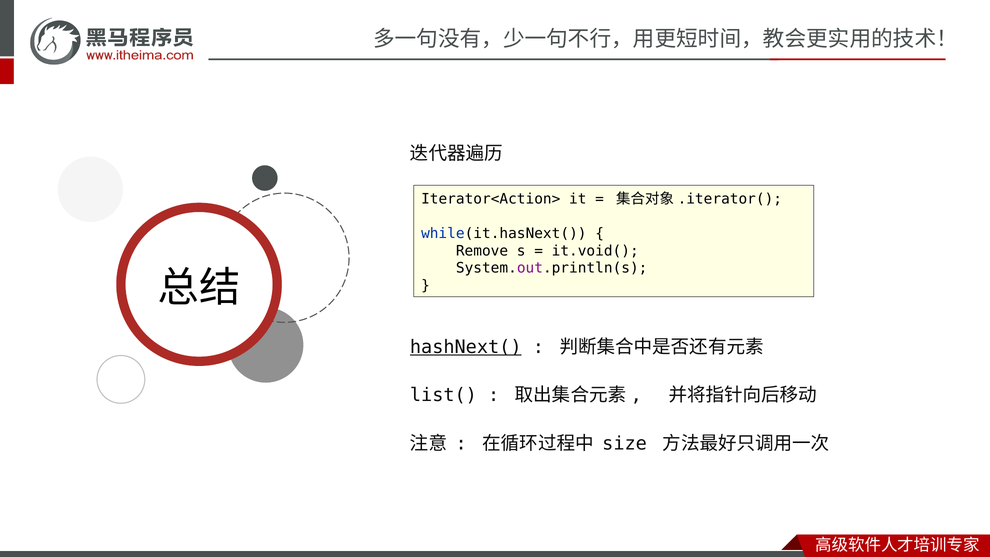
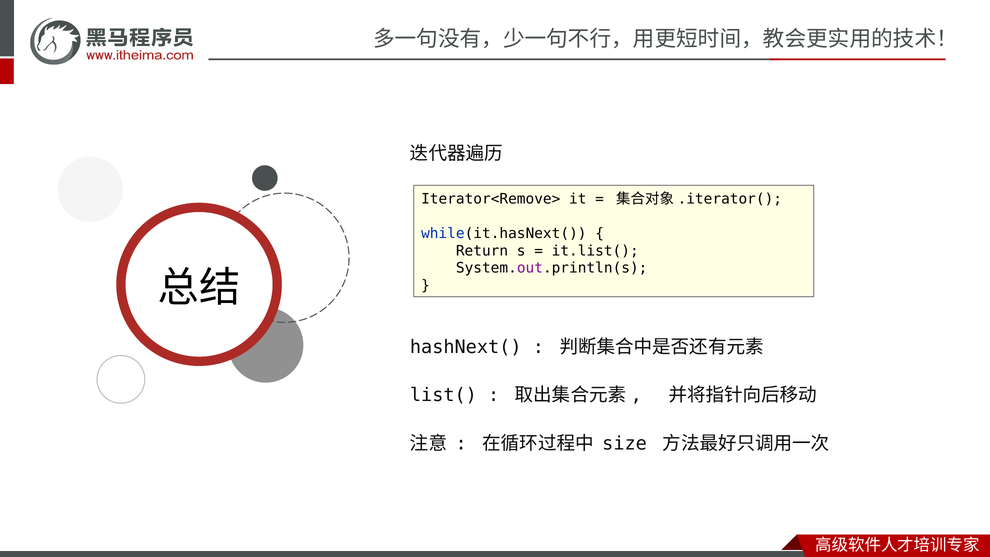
Iterator<Action>: Iterator<Action> -> Iterator<Remove>
Remove: Remove -> Return
it.void(: it.void( -> it.list(
hashNext( underline: present -> none
